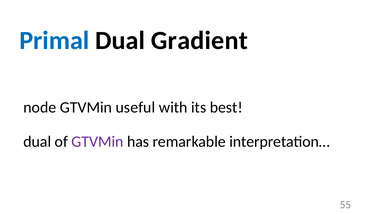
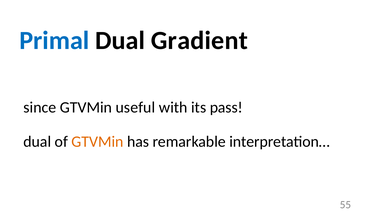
node: node -> since
best: best -> pass
GTVMin at (97, 141) colour: purple -> orange
